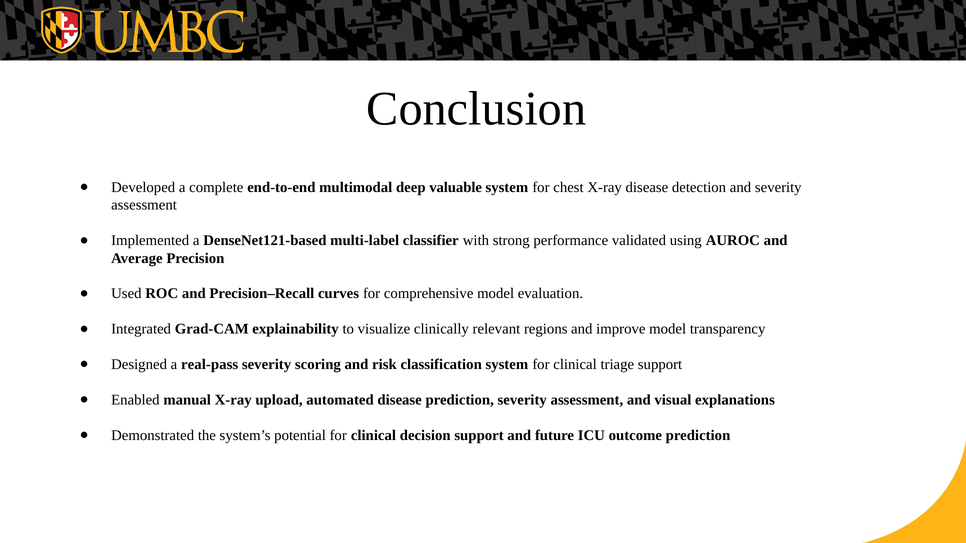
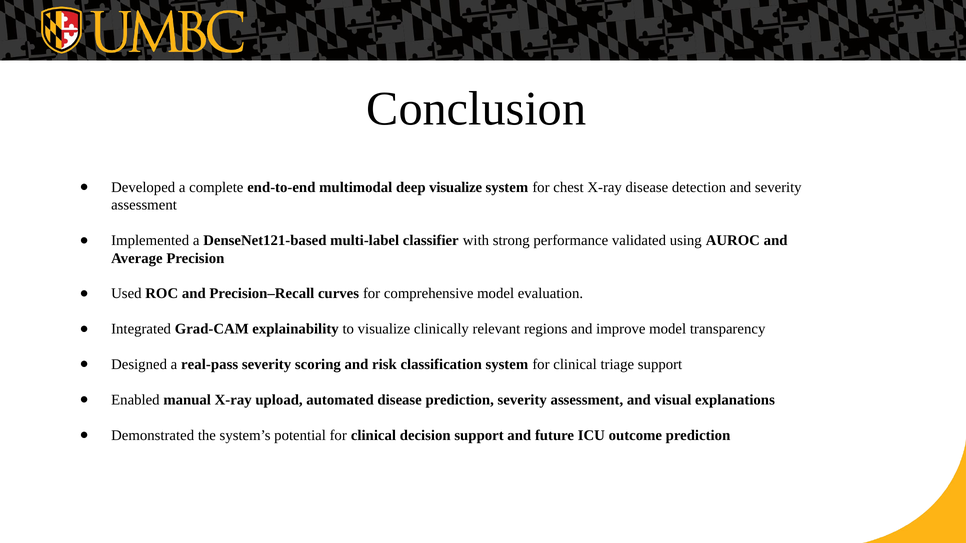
deep valuable: valuable -> visualize
